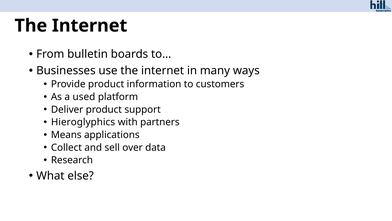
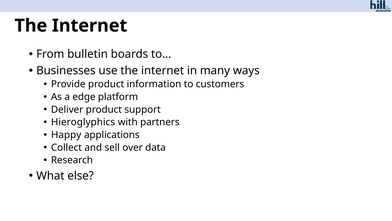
used: used -> edge
Means: Means -> Happy
